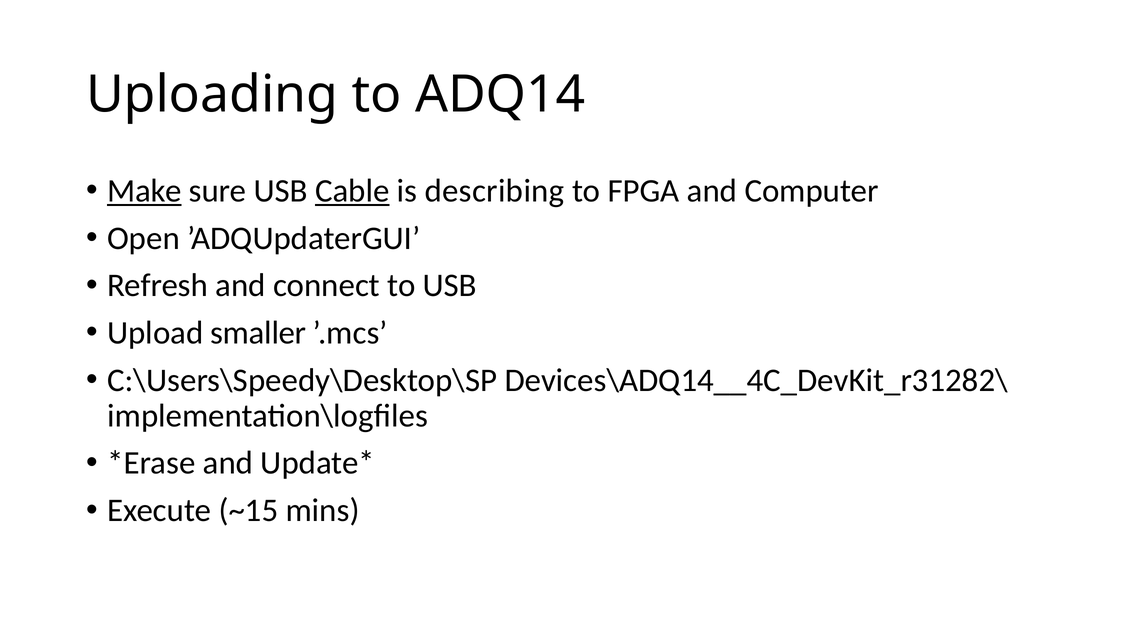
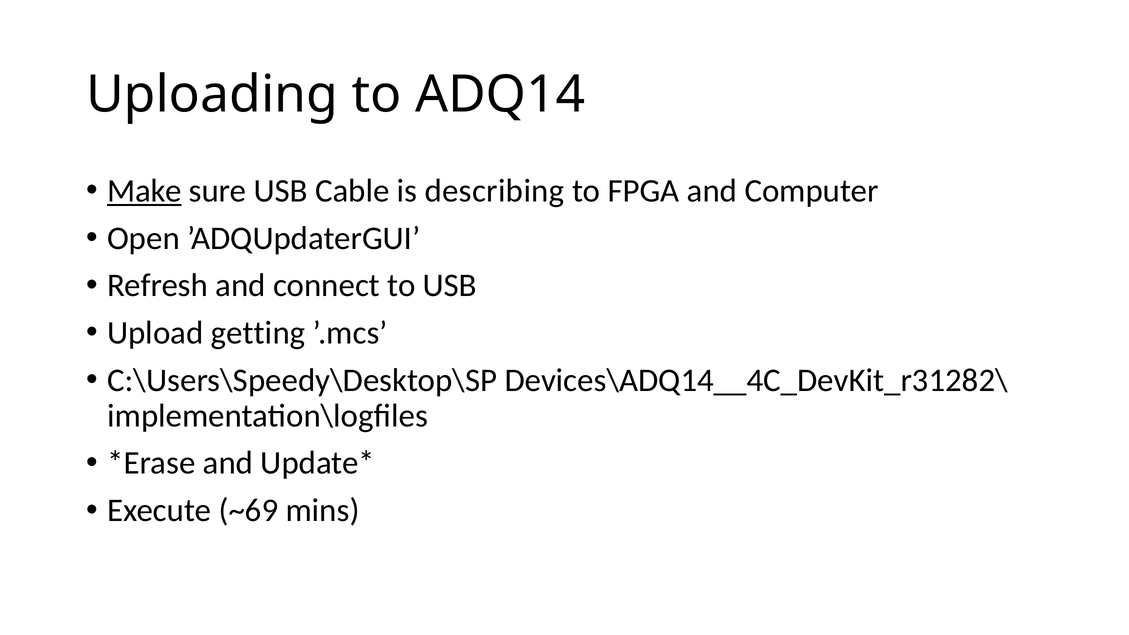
Cable underline: present -> none
smaller: smaller -> getting
~15: ~15 -> ~69
